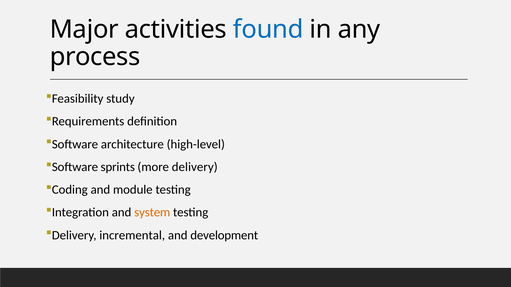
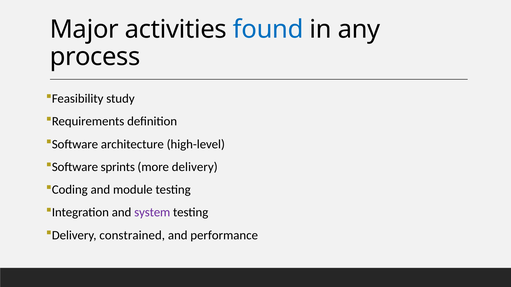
system colour: orange -> purple
incremental: incremental -> constrained
development: development -> performance
